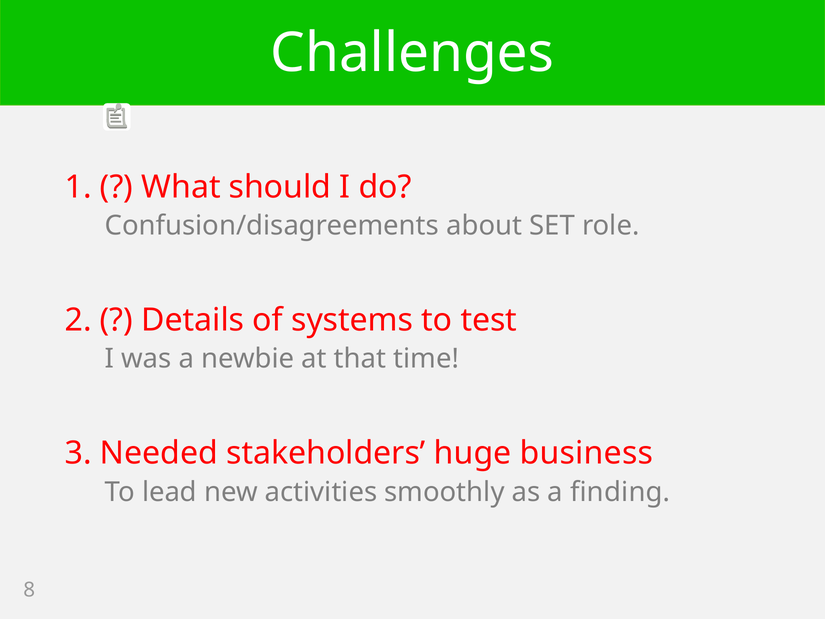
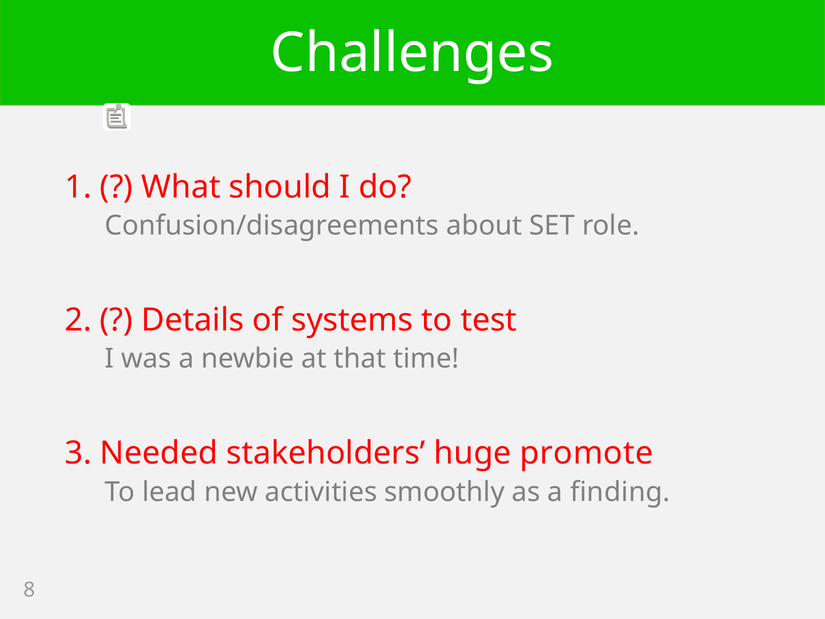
business: business -> promote
